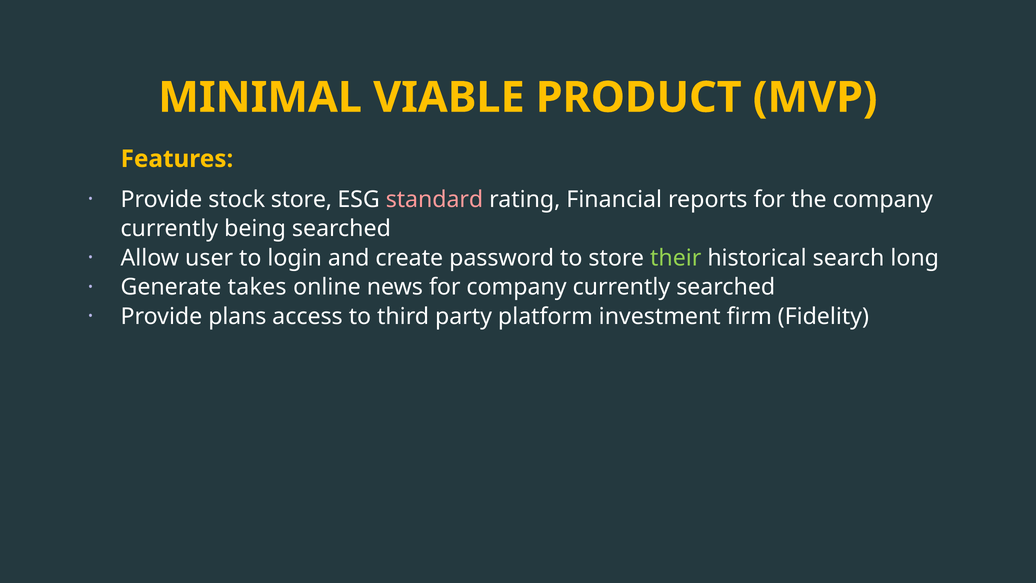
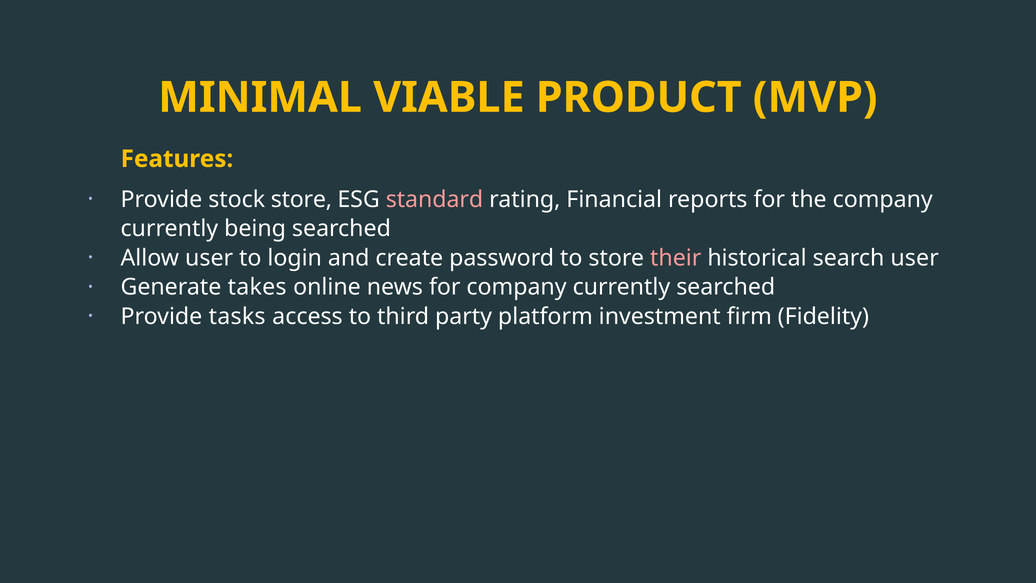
their colour: light green -> pink
search long: long -> user
plans: plans -> tasks
